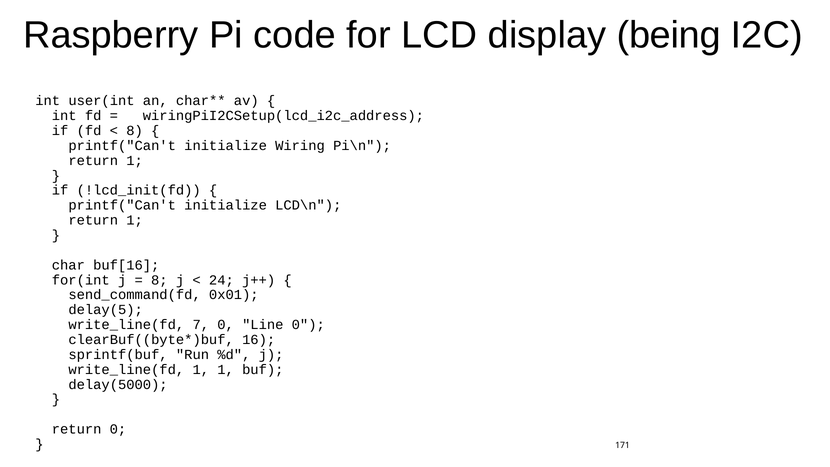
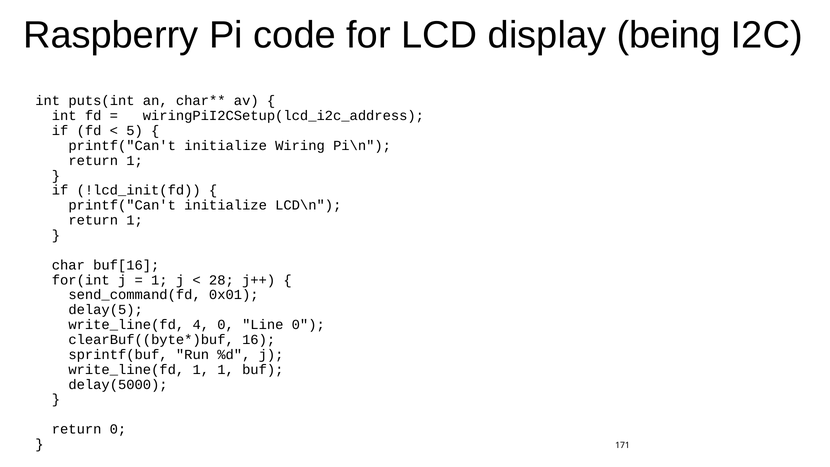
user(int: user(int -> puts(int
8 at (135, 131): 8 -> 5
8 at (159, 280): 8 -> 1
24: 24 -> 28
7: 7 -> 4
